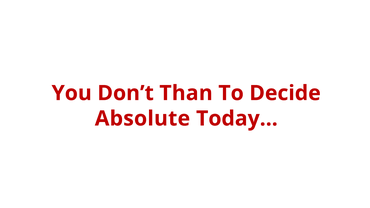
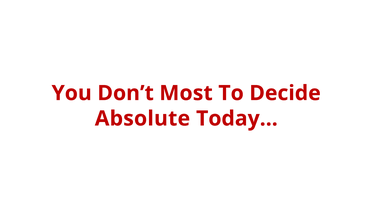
Than: Than -> Most
